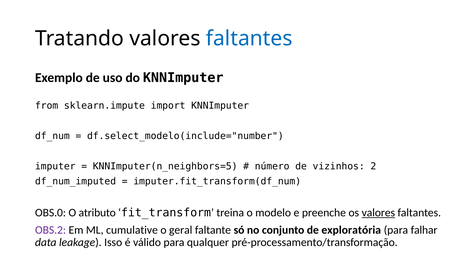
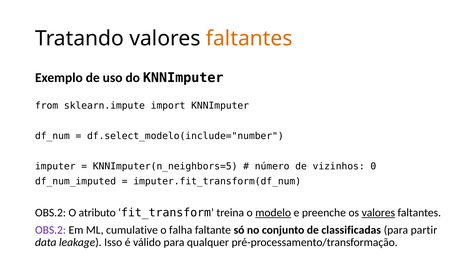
faltantes at (249, 39) colour: blue -> orange
2: 2 -> 0
OBS.0 at (51, 213): OBS.0 -> OBS.2
modelo underline: none -> present
geral: geral -> falha
exploratória: exploratória -> classificadas
falhar: falhar -> partir
